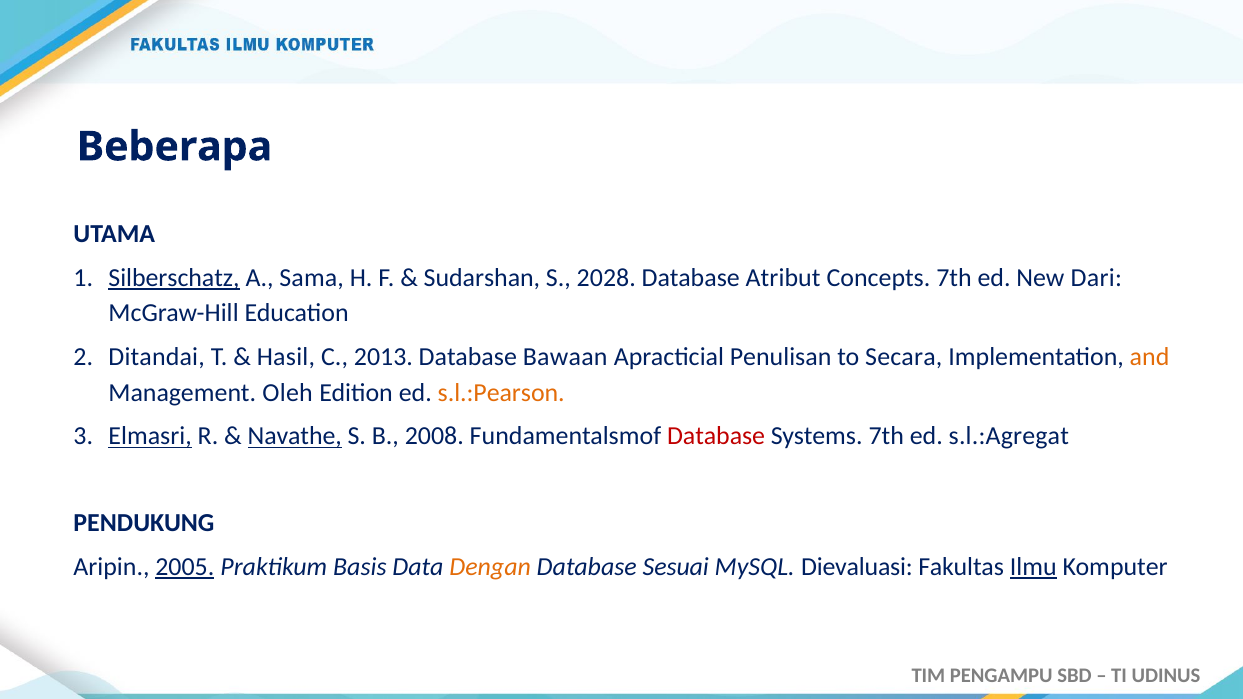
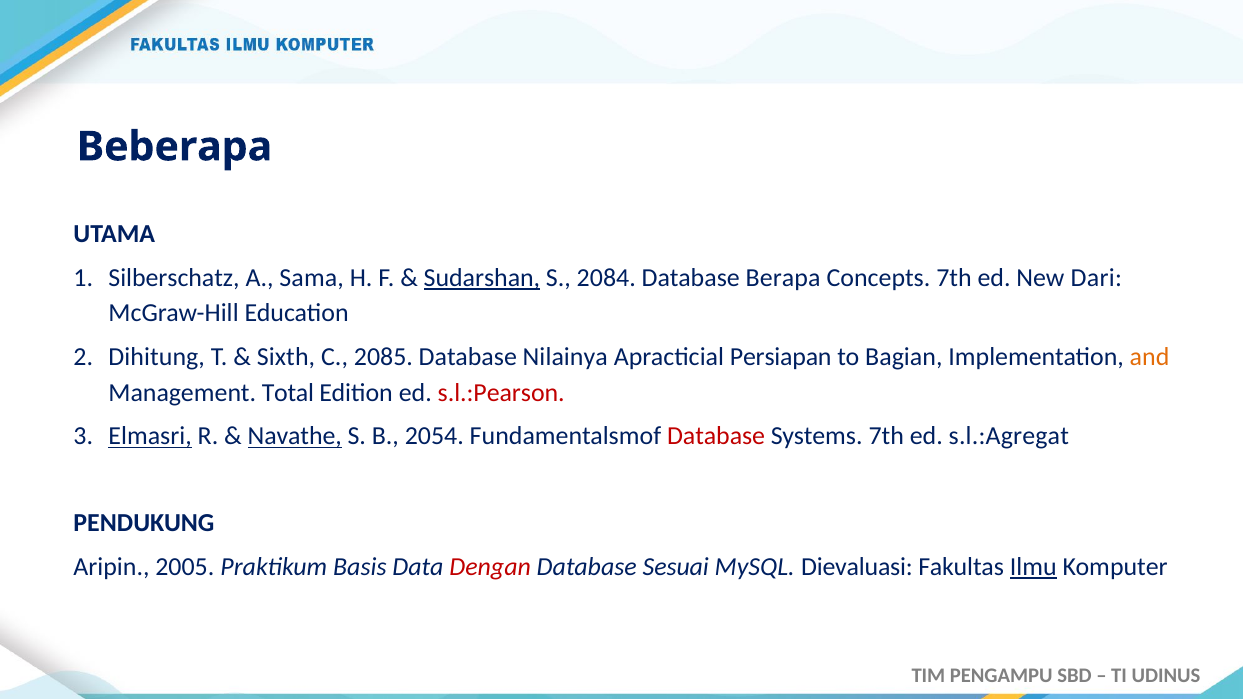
Silberschatz underline: present -> none
Sudarshan underline: none -> present
2028: 2028 -> 2084
Atribut: Atribut -> Berapa
Ditandai: Ditandai -> Dihitung
Hasil: Hasil -> Sixth
2013: 2013 -> 2085
Bawaan: Bawaan -> Nilainya
Penulisan: Penulisan -> Persiapan
Secara: Secara -> Bagian
Oleh: Oleh -> Total
s.l.:Pearson colour: orange -> red
2008: 2008 -> 2054
2005 underline: present -> none
Dengan colour: orange -> red
